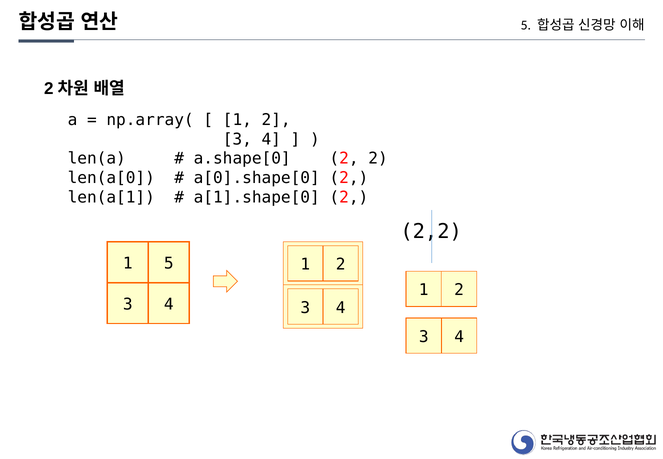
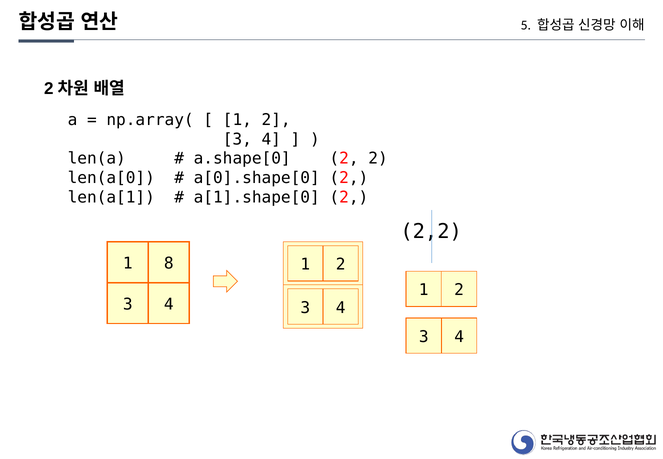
1 5: 5 -> 8
